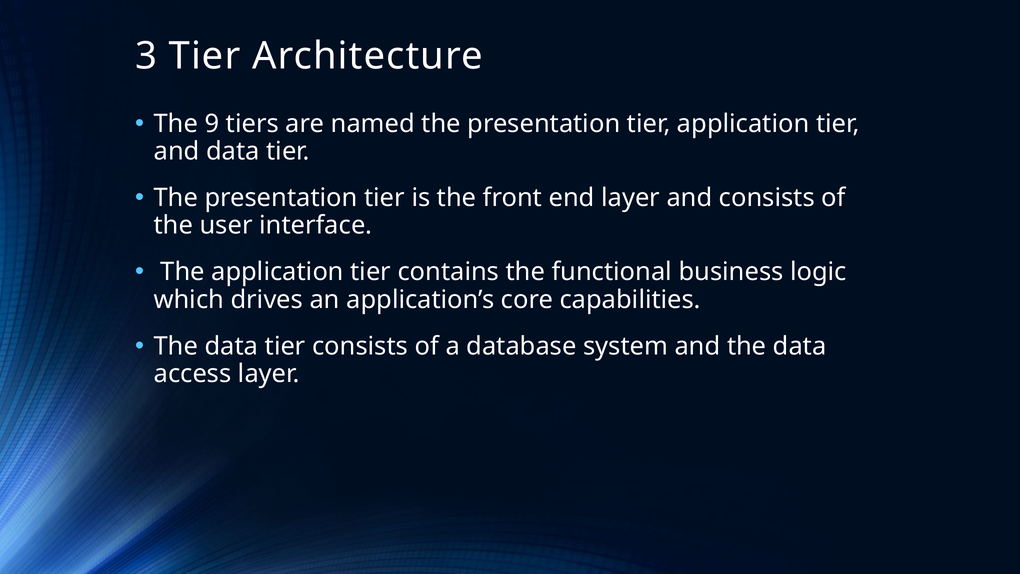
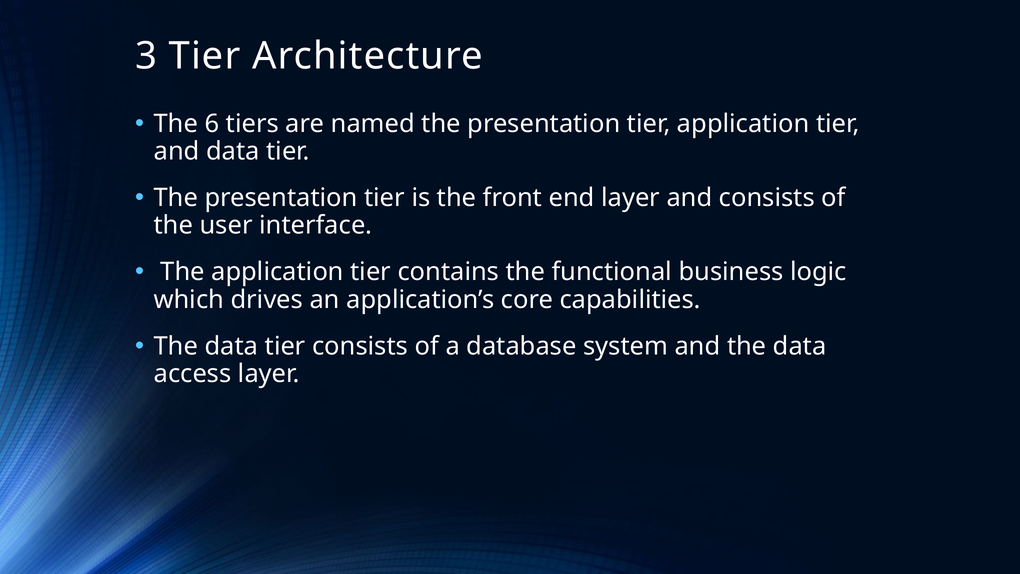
9: 9 -> 6
